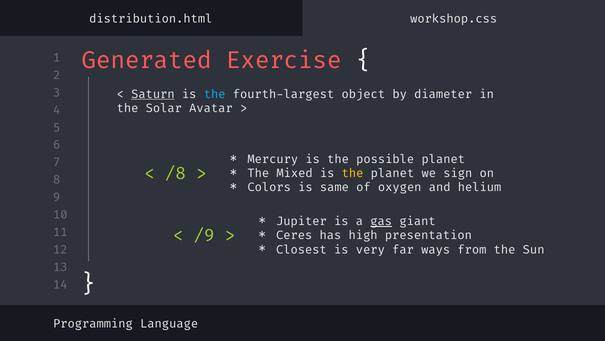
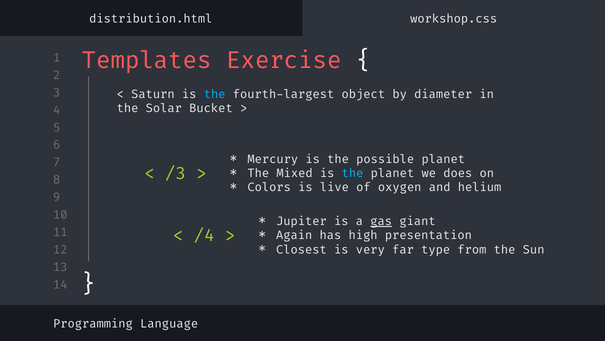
Generated: Generated -> Templates
Saturn underline: present -> none
Avatar: Avatar -> Bucket
/8: /8 -> /3
the at (353, 173) colour: yellow -> light blue
sign: sign -> does
same: same -> live
/9: /9 -> /4
Ceres: Ceres -> Again
ways: ways -> type
